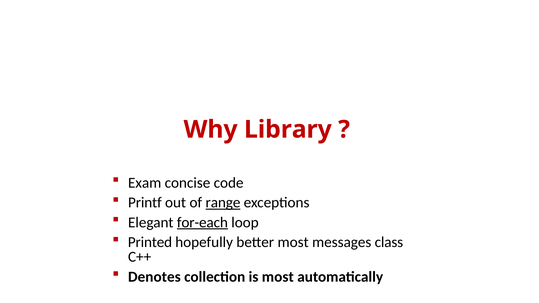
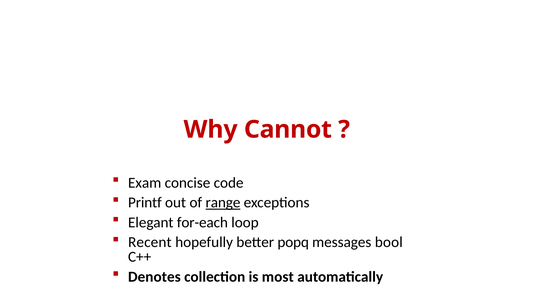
Library: Library -> Cannot
for-each underline: present -> none
Printed: Printed -> Recent
better most: most -> popq
class: class -> bool
